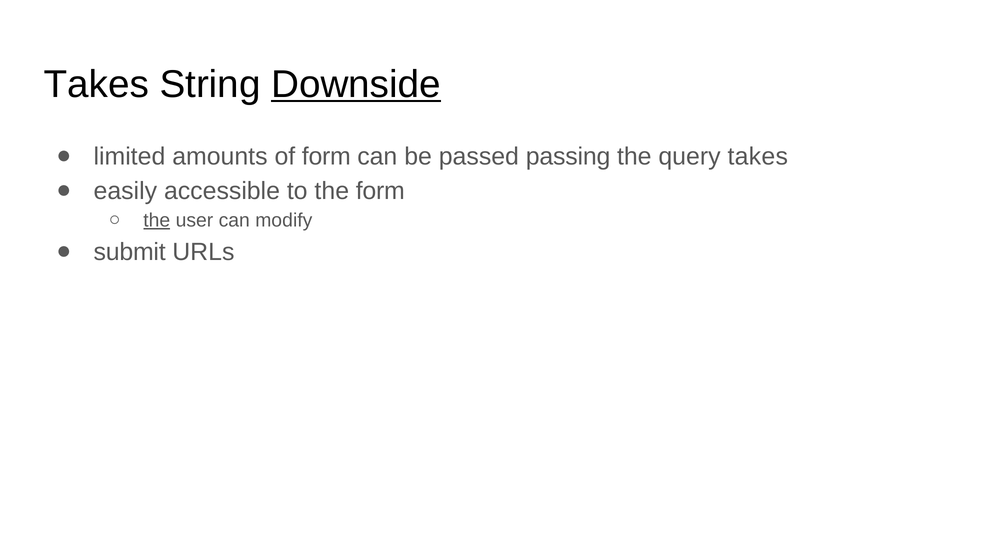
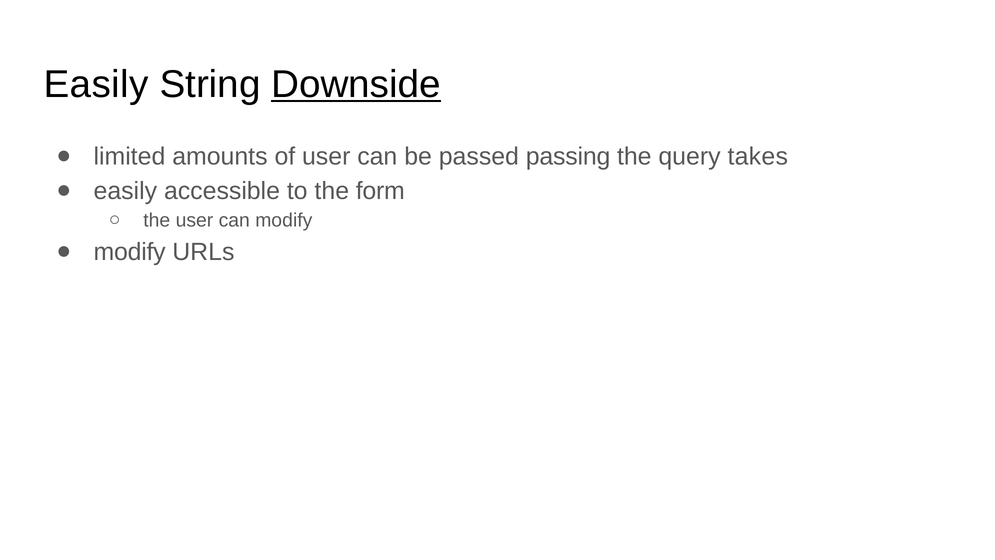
Takes at (96, 84): Takes -> Easily
of form: form -> user
the at (157, 220) underline: present -> none
submit at (130, 252): submit -> modify
